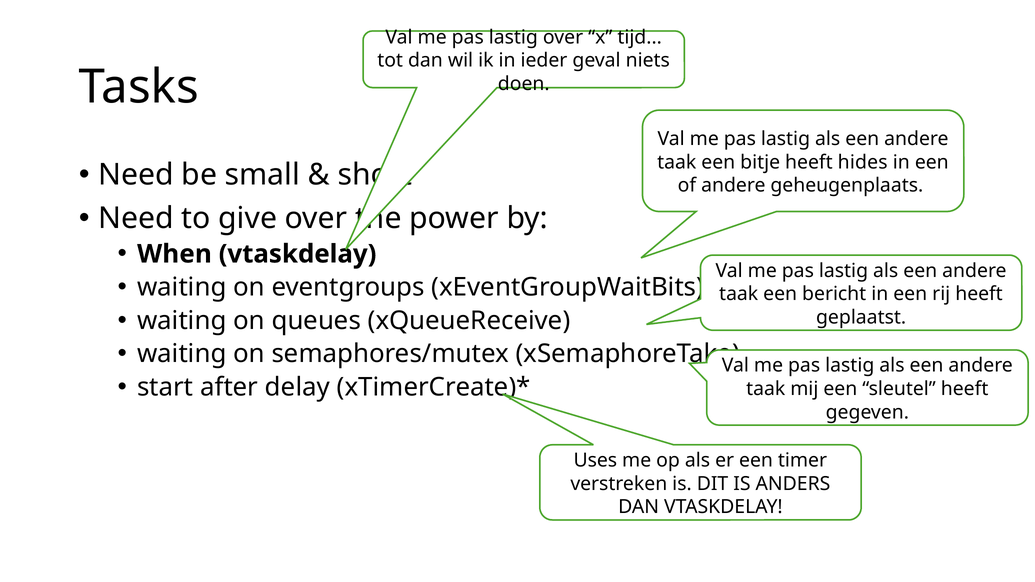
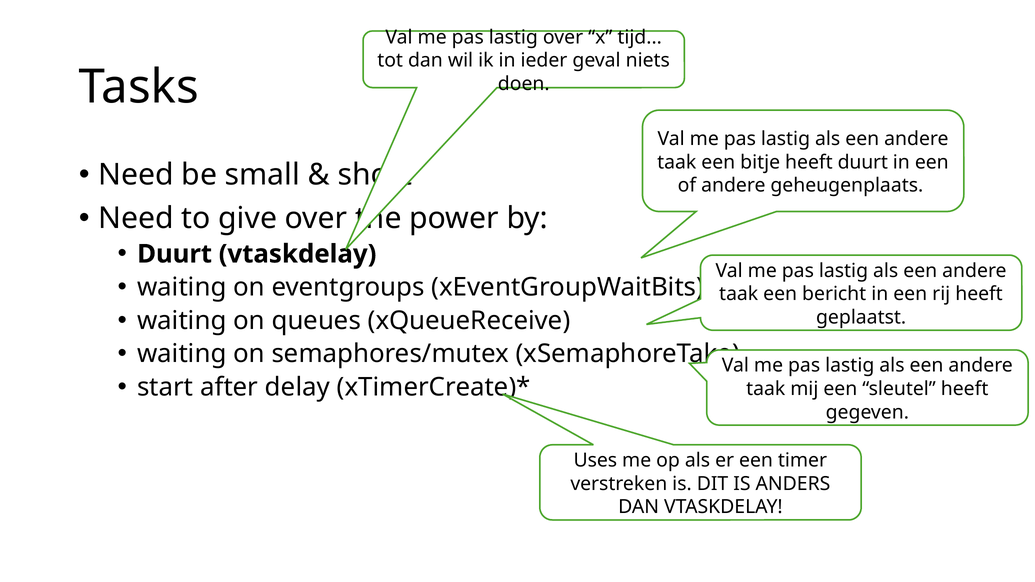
heeft hides: hides -> duurt
When at (174, 254): When -> Duurt
